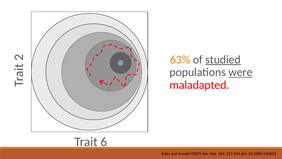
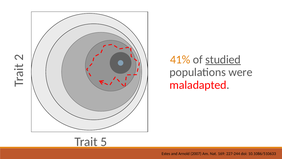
63%: 63% -> 41%
were underline: present -> none
6: 6 -> 5
